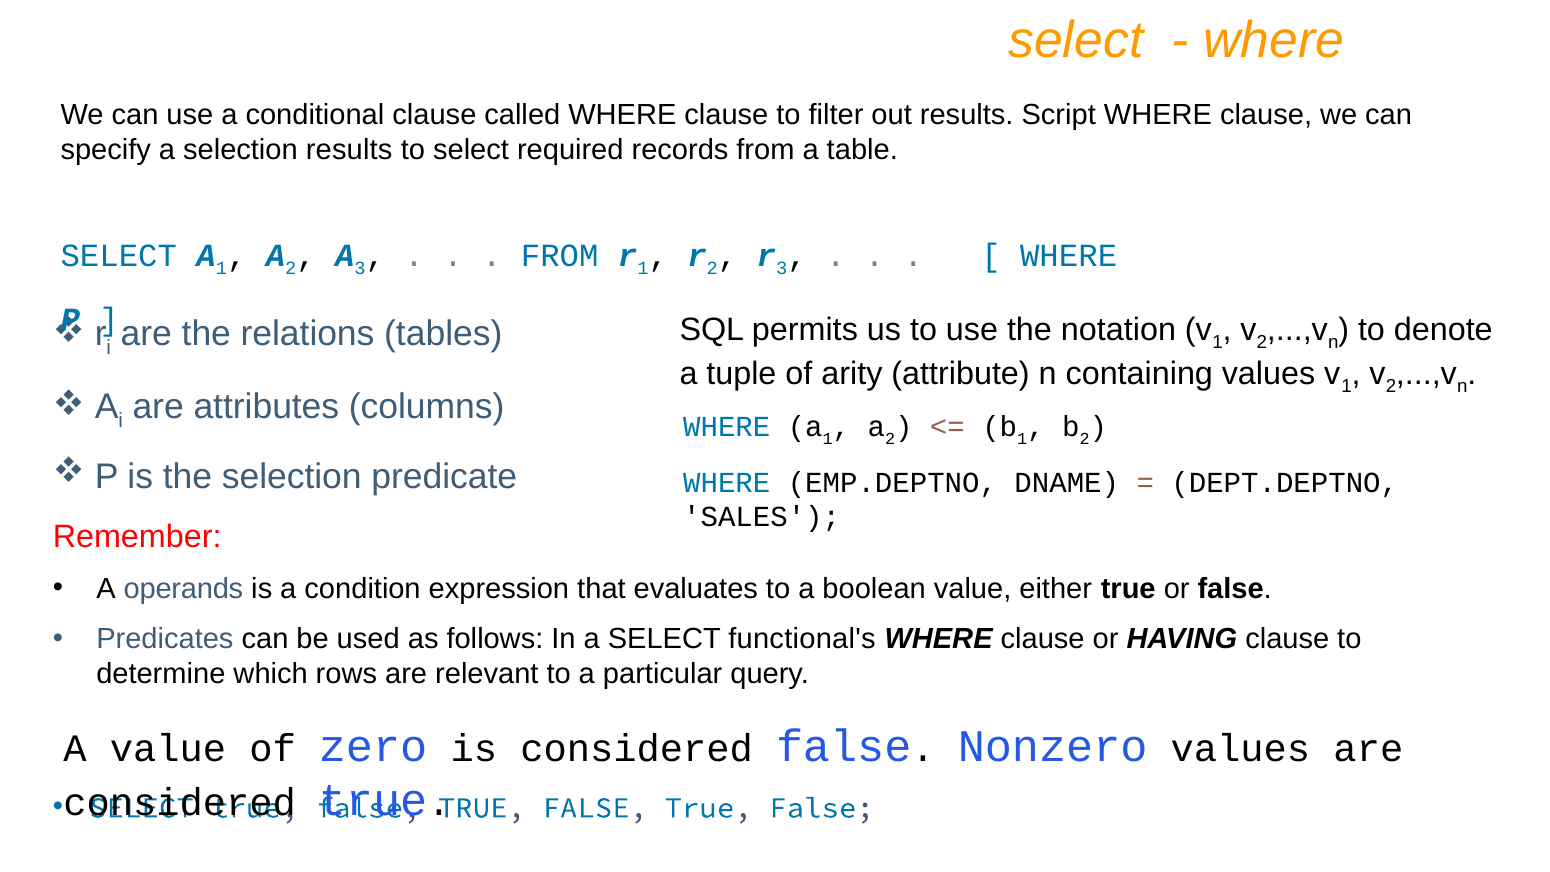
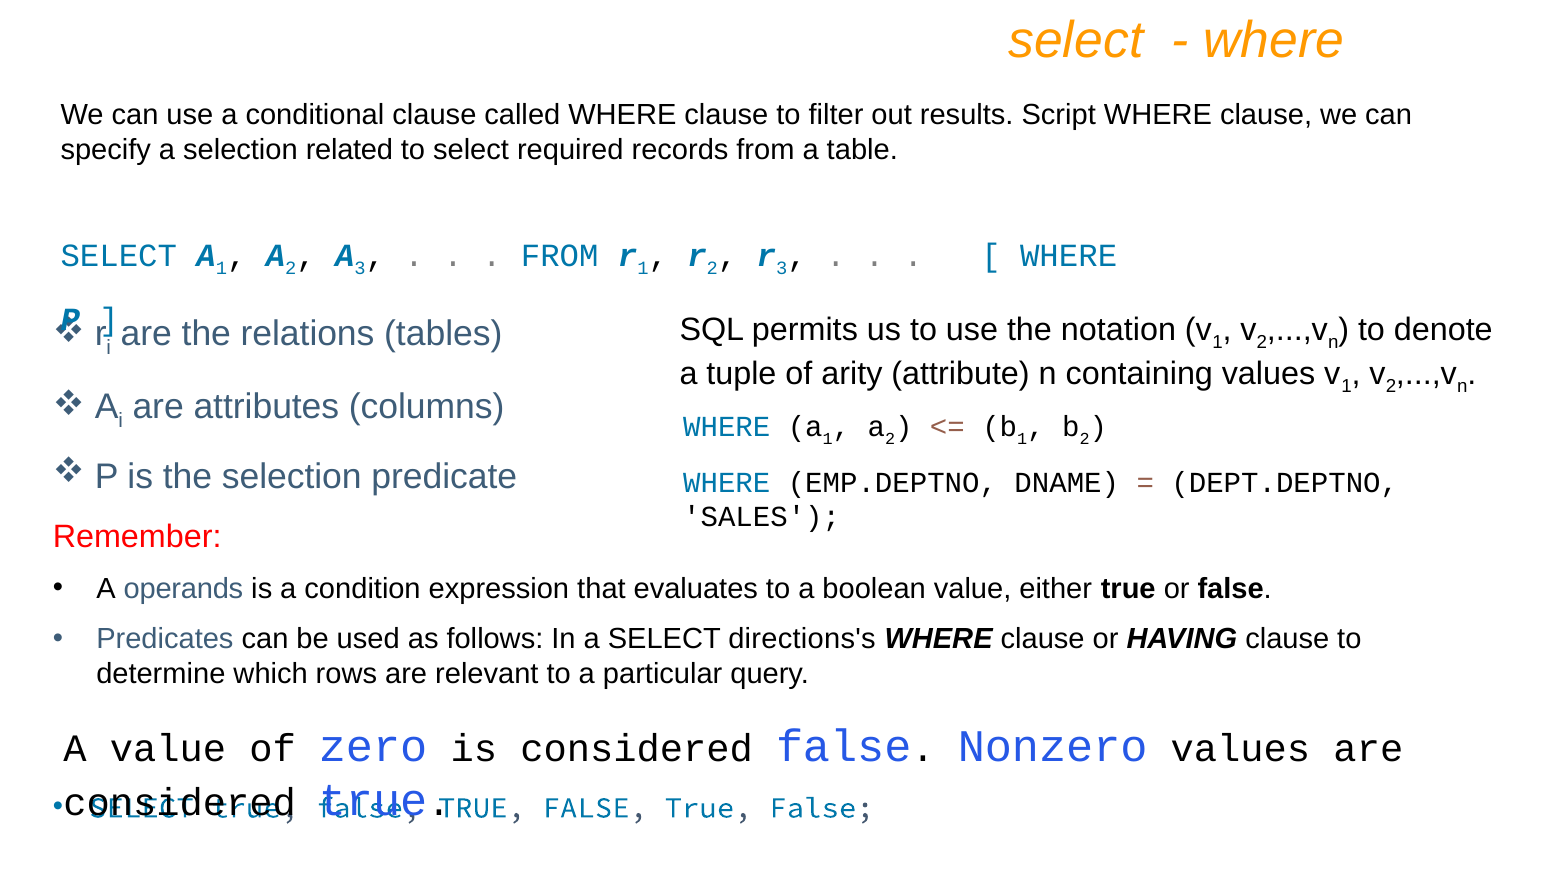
selection results: results -> related
functional's: functional's -> directions's
